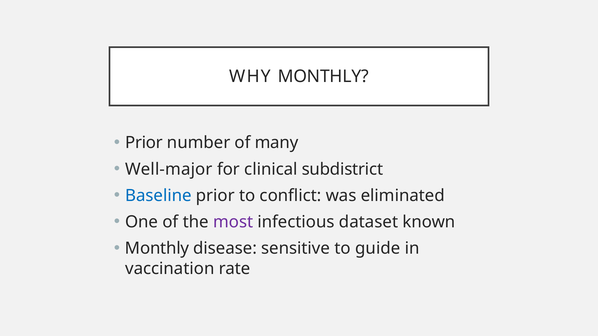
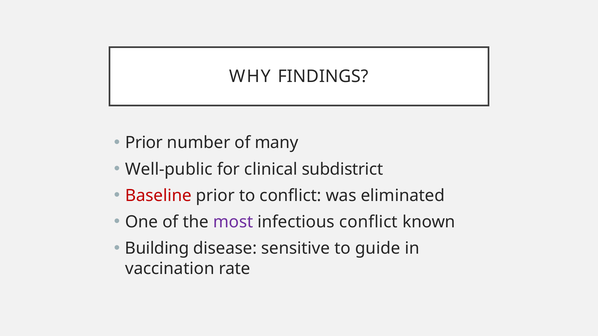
WHY MONTHLY: MONTHLY -> FINDINGS
Well-major: Well-major -> Well-public
Baseline colour: blue -> red
infectious dataset: dataset -> conflict
Monthly at (157, 249): Monthly -> Building
